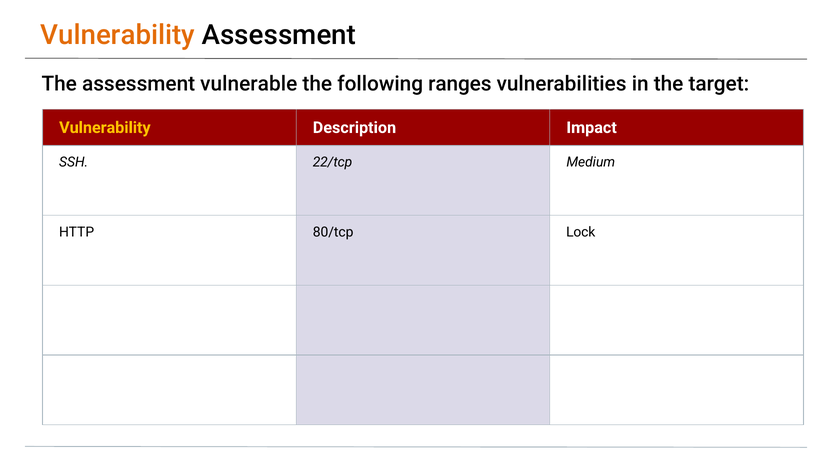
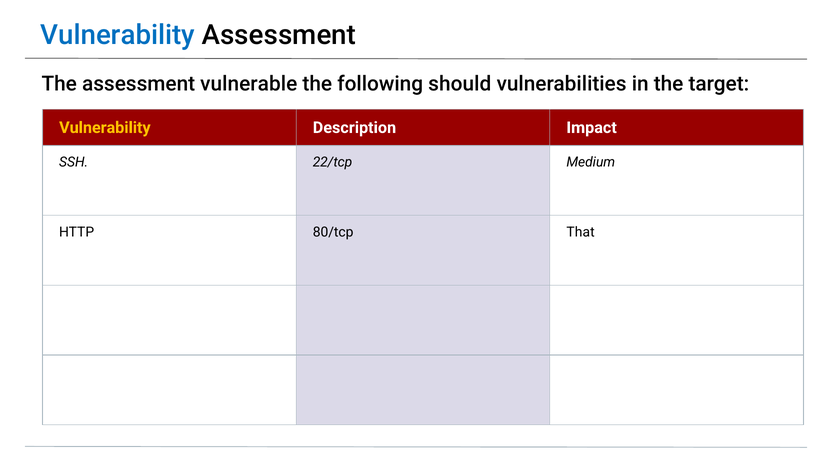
Vulnerability at (118, 35) colour: orange -> blue
ranges: ranges -> should
Lock: Lock -> That
